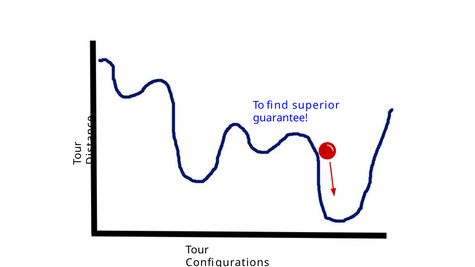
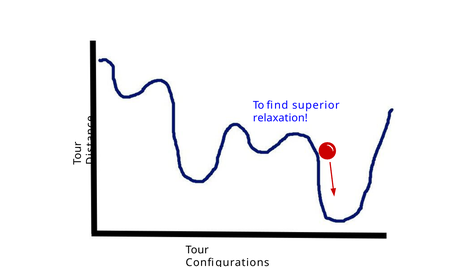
guarantee: guarantee -> relaxation
